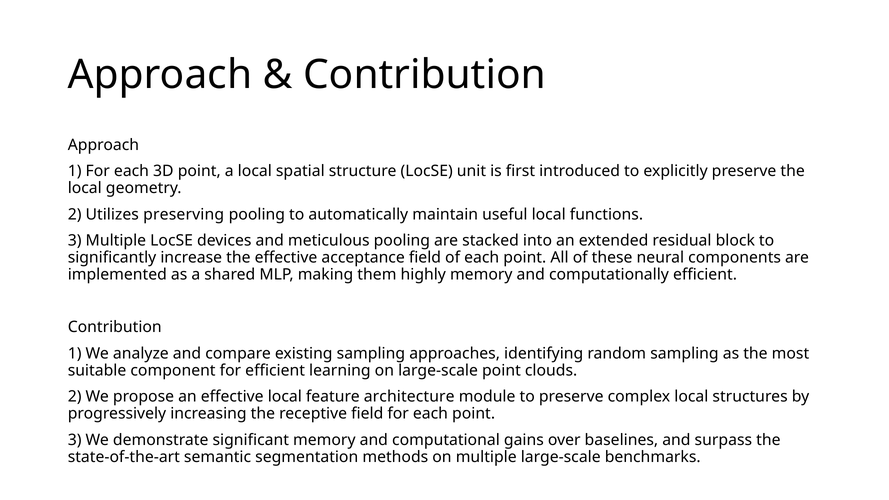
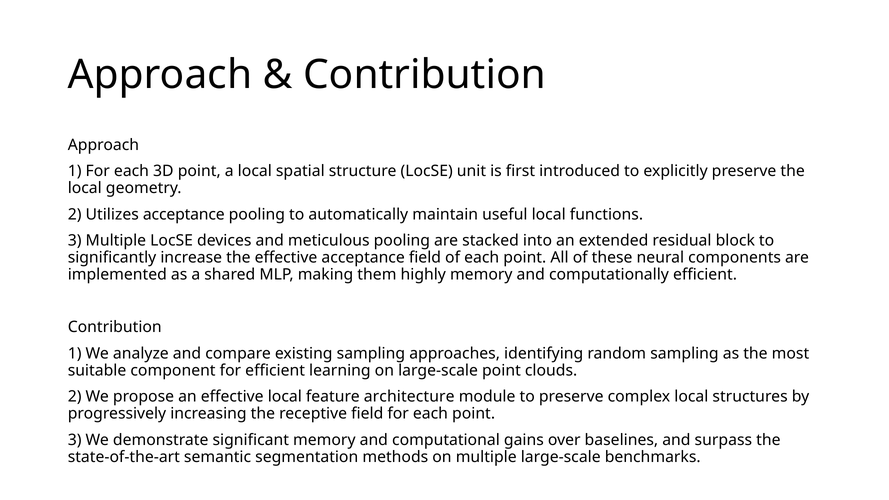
Utilizes preserving: preserving -> acceptance
